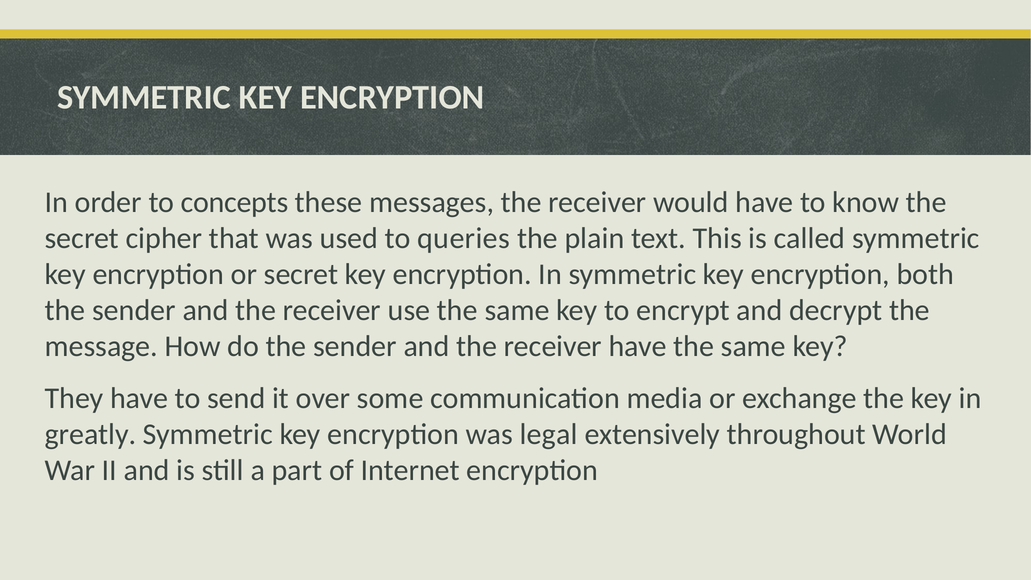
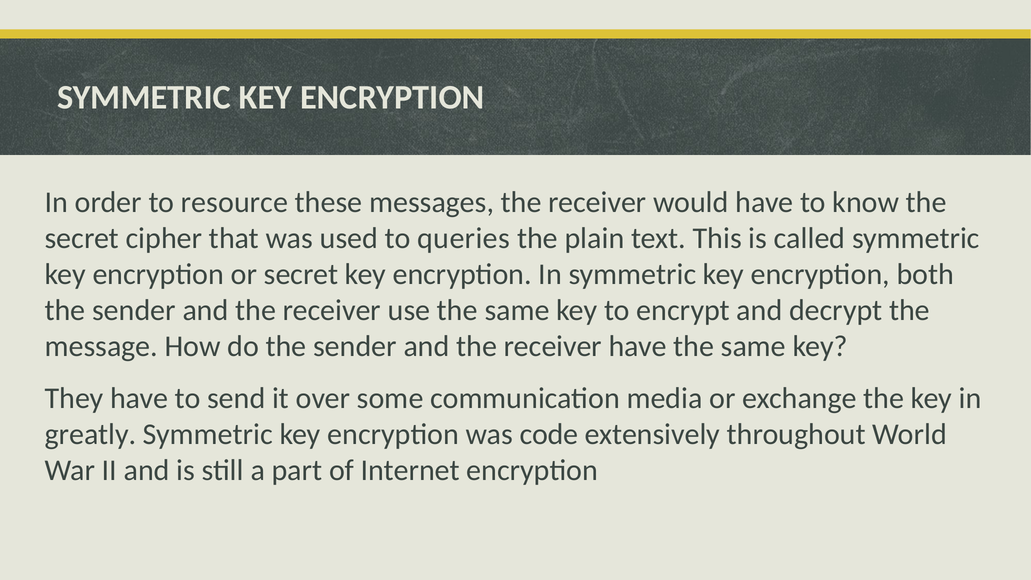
concepts: concepts -> resource
legal: legal -> code
